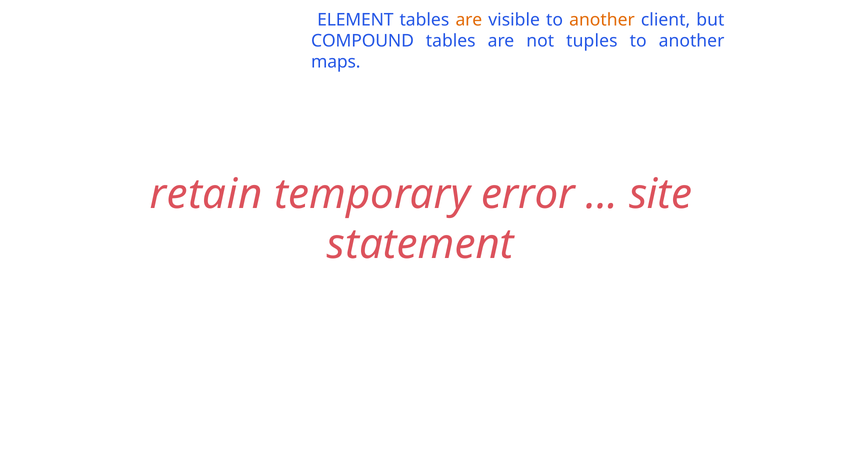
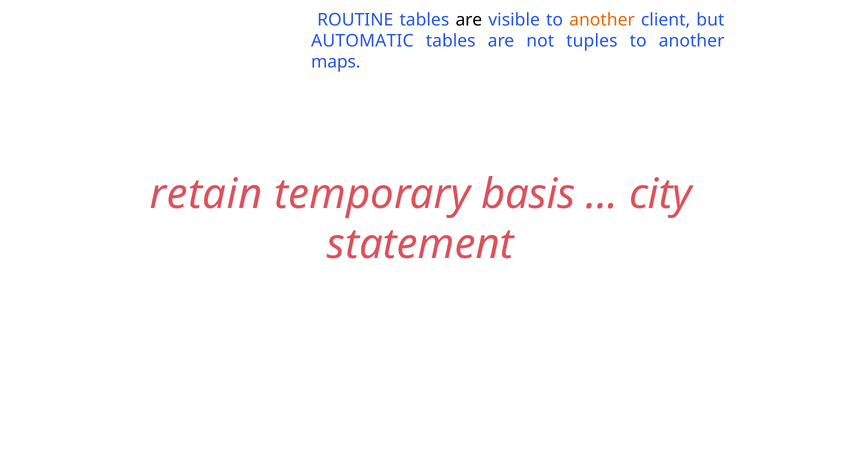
ELEMENT: ELEMENT -> ROUTINE
are at (469, 20) colour: orange -> black
COMPOUND: COMPOUND -> AUTOMATIC
error: error -> basis
site: site -> city
